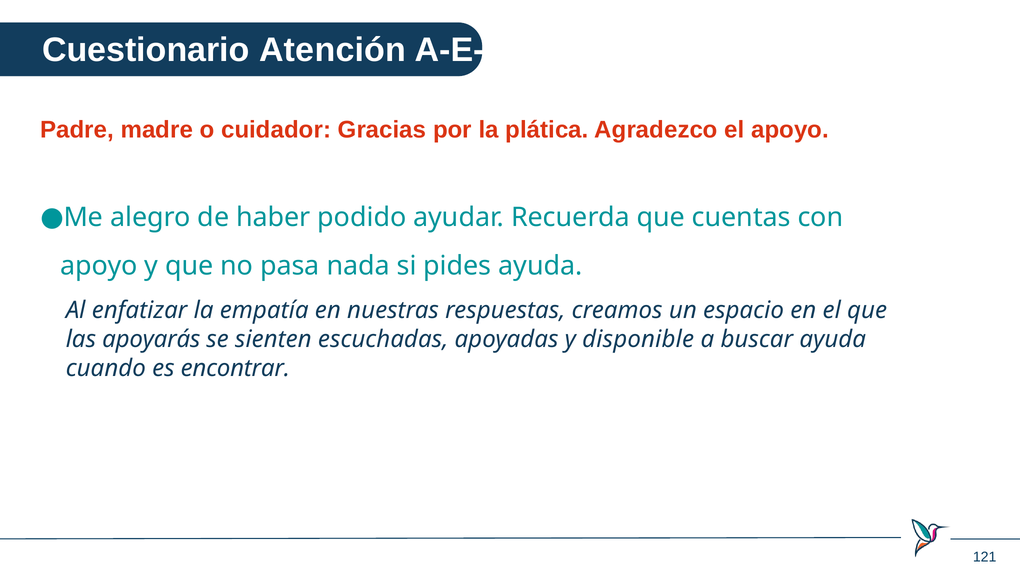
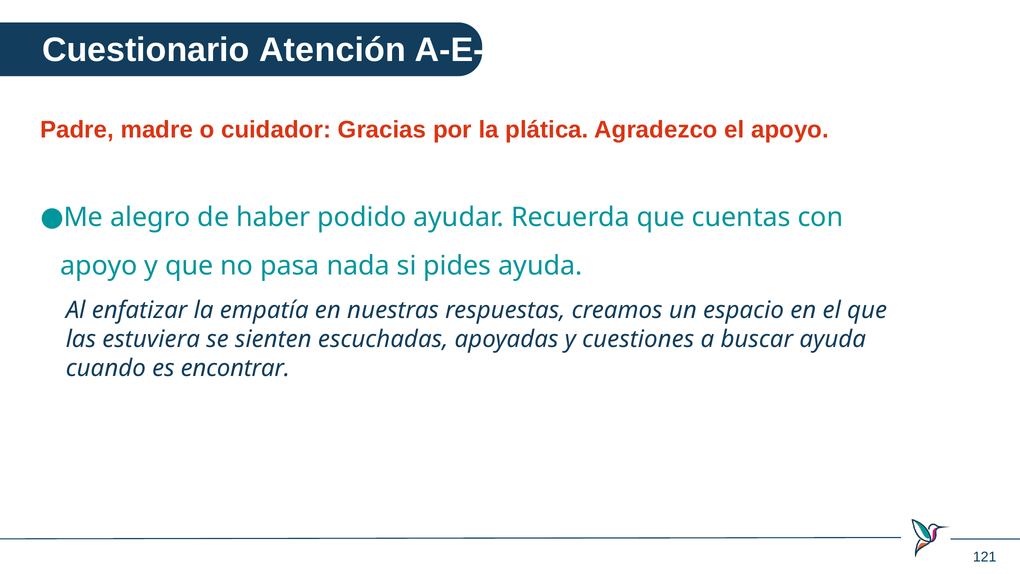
apoyarás: apoyarás -> estuviera
disponible: disponible -> cuestiones
